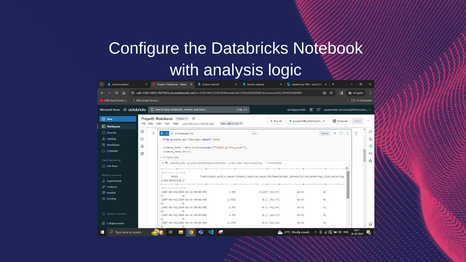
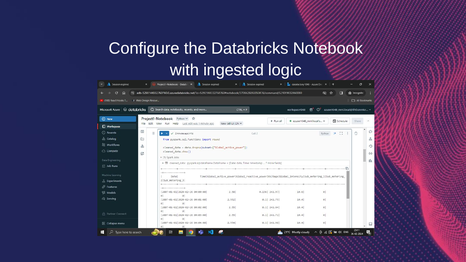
analysis: analysis -> ingested
